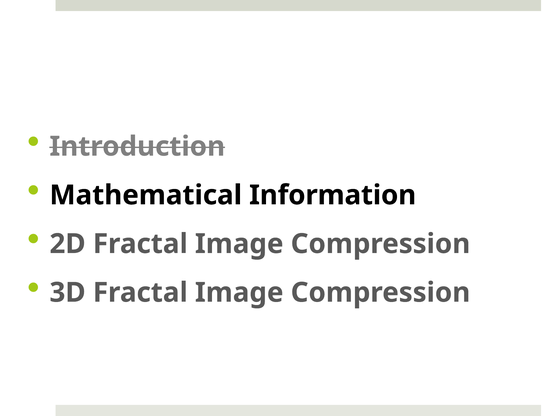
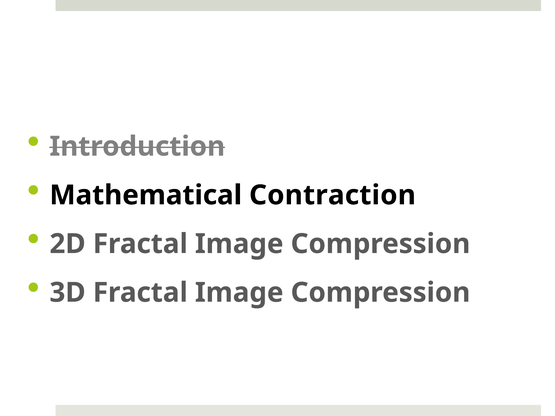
Information: Information -> Contraction
